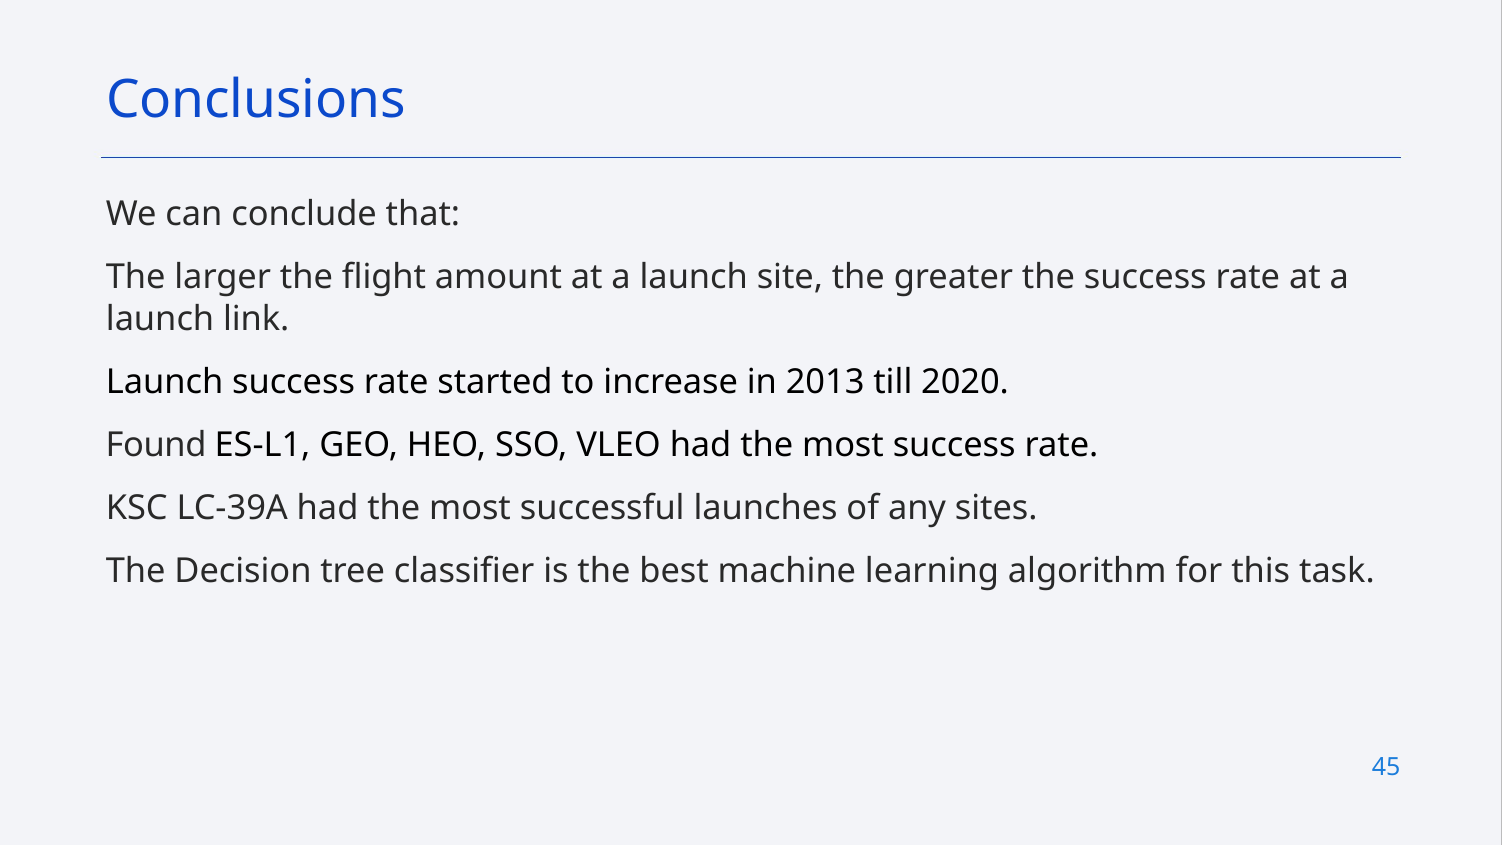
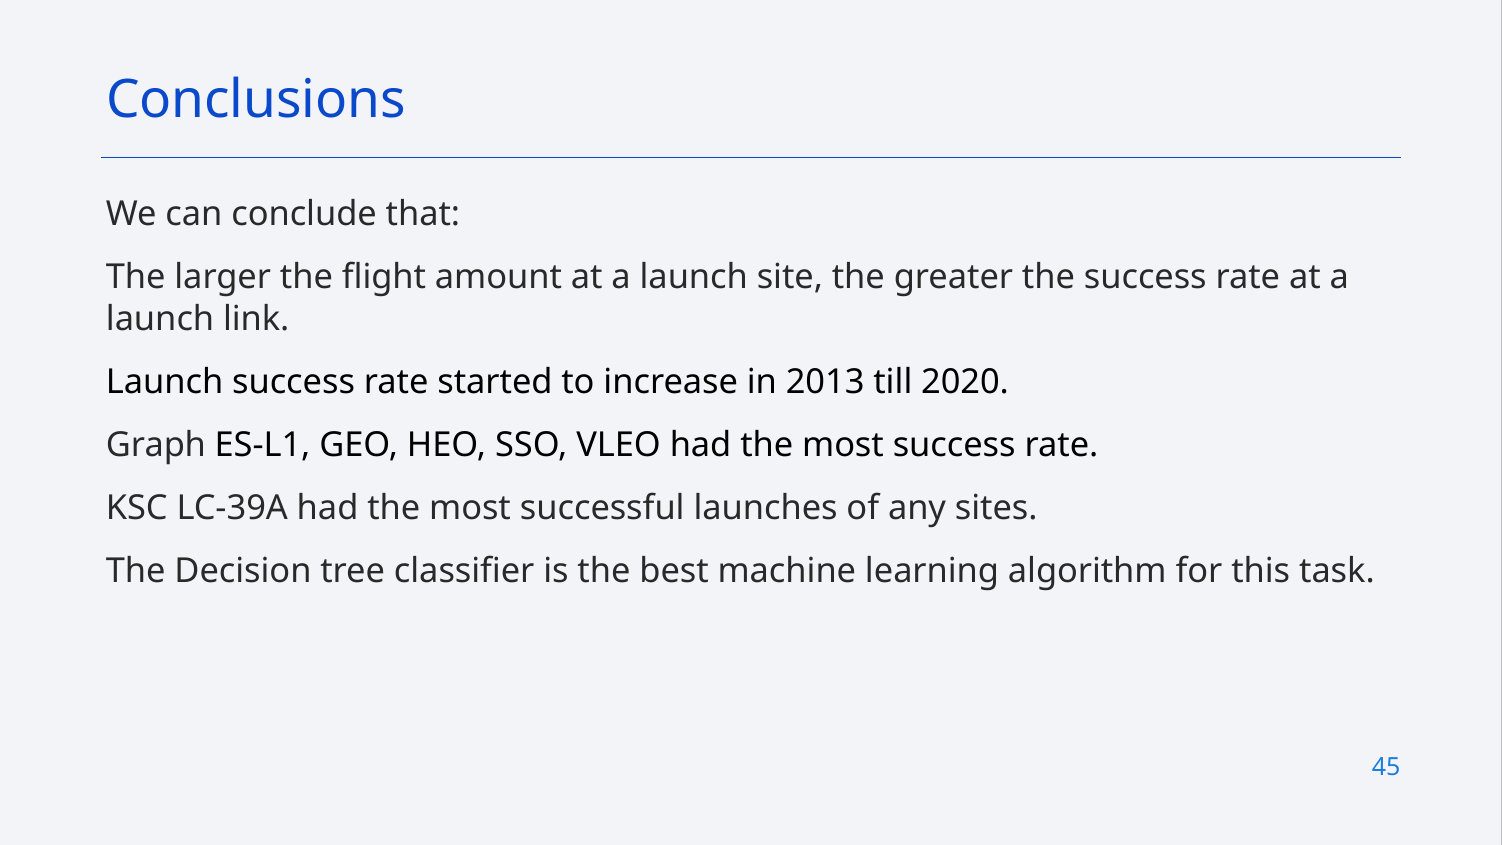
Found: Found -> Graph
